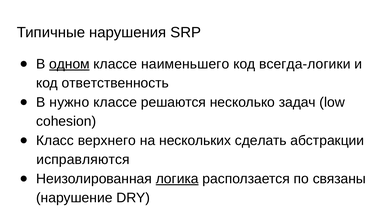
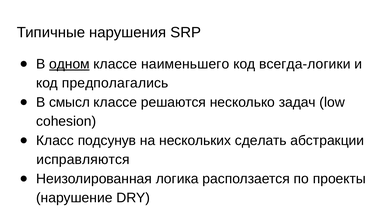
ответственность: ответственность -> предполагались
нужно: нужно -> смысл
верхнего: верхнего -> подсунув
логика underline: present -> none
связаны: связаны -> проекты
